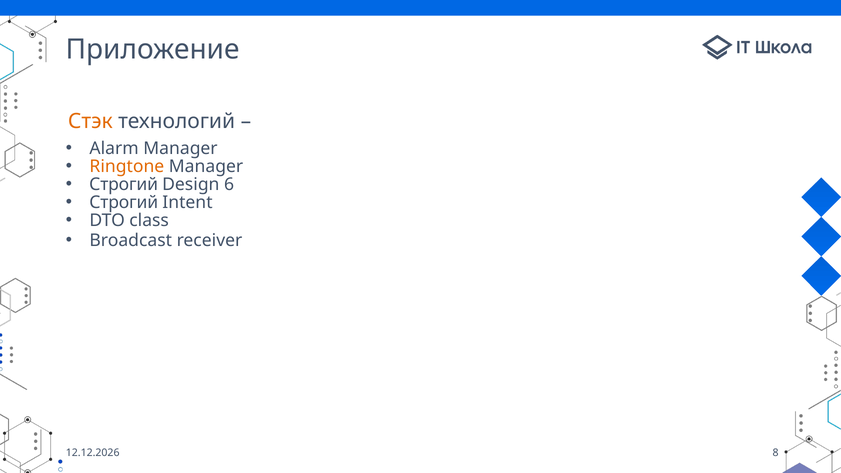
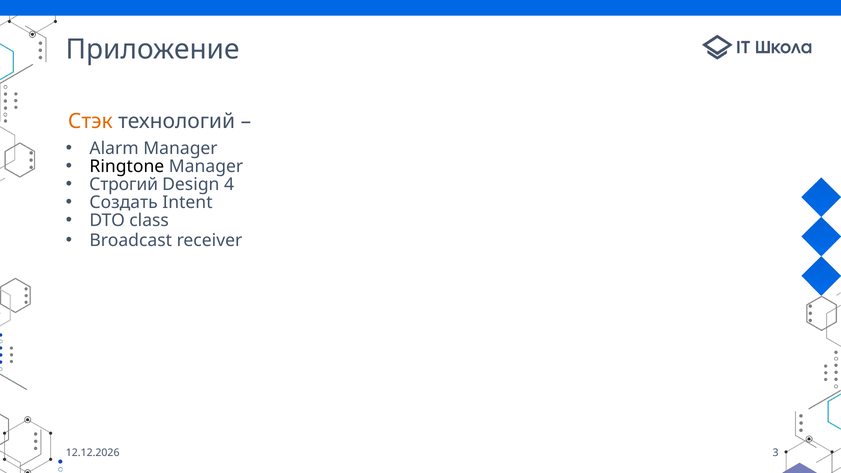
Ringtone colour: orange -> black
6: 6 -> 4
Строгий at (124, 202): Строгий -> Создать
8: 8 -> 3
